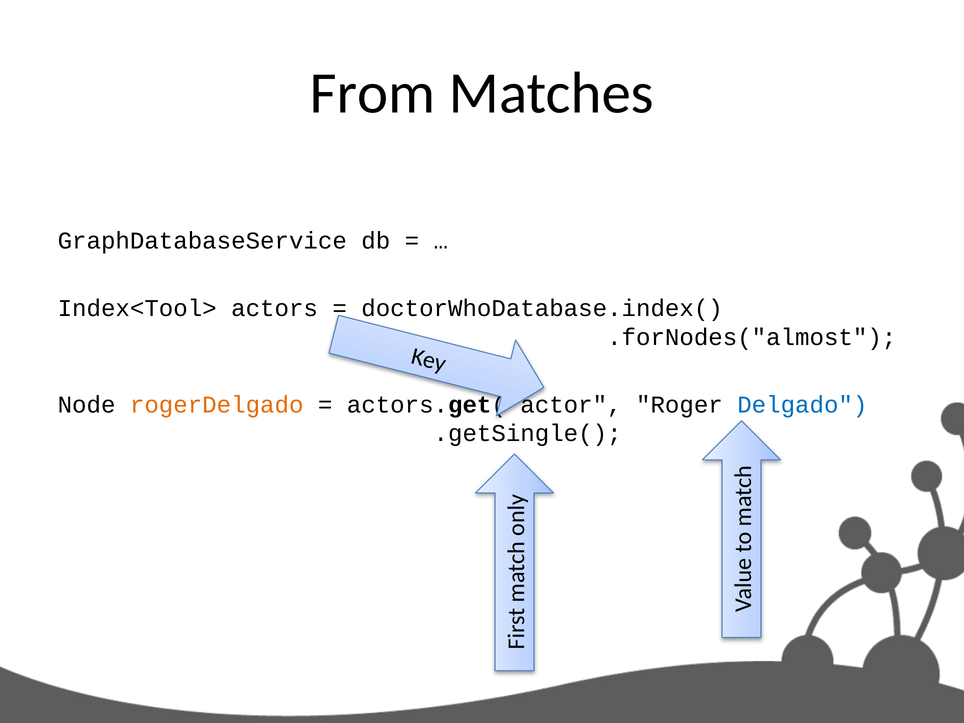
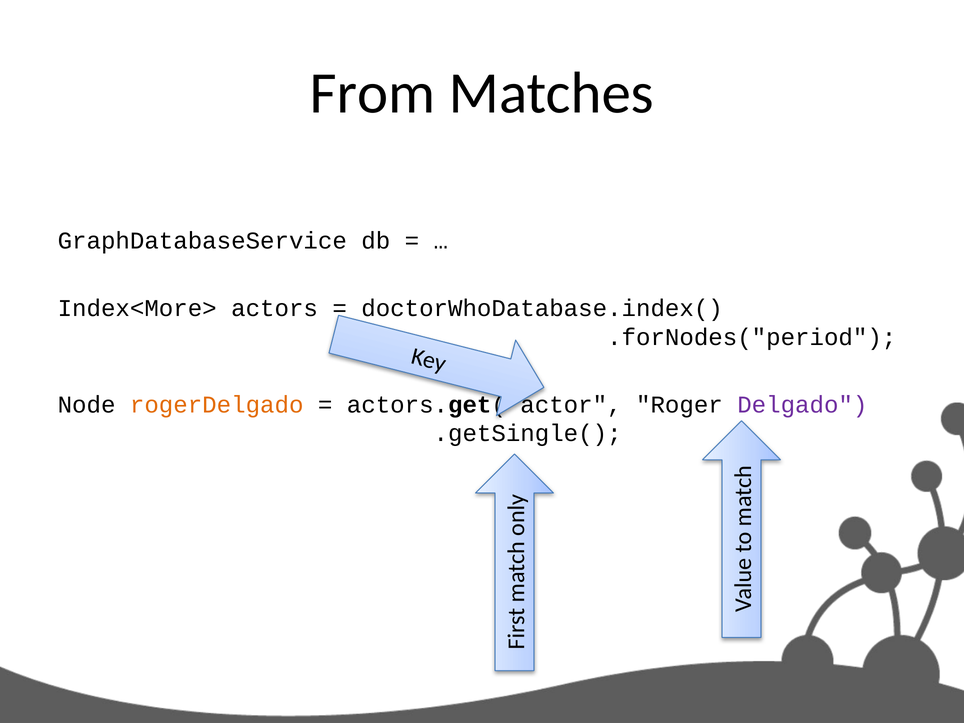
Index<Tool>: Index<Tool> -> Index<More>
.forNodes("almost: .forNodes("almost -> .forNodes("period
Delgado colour: blue -> purple
